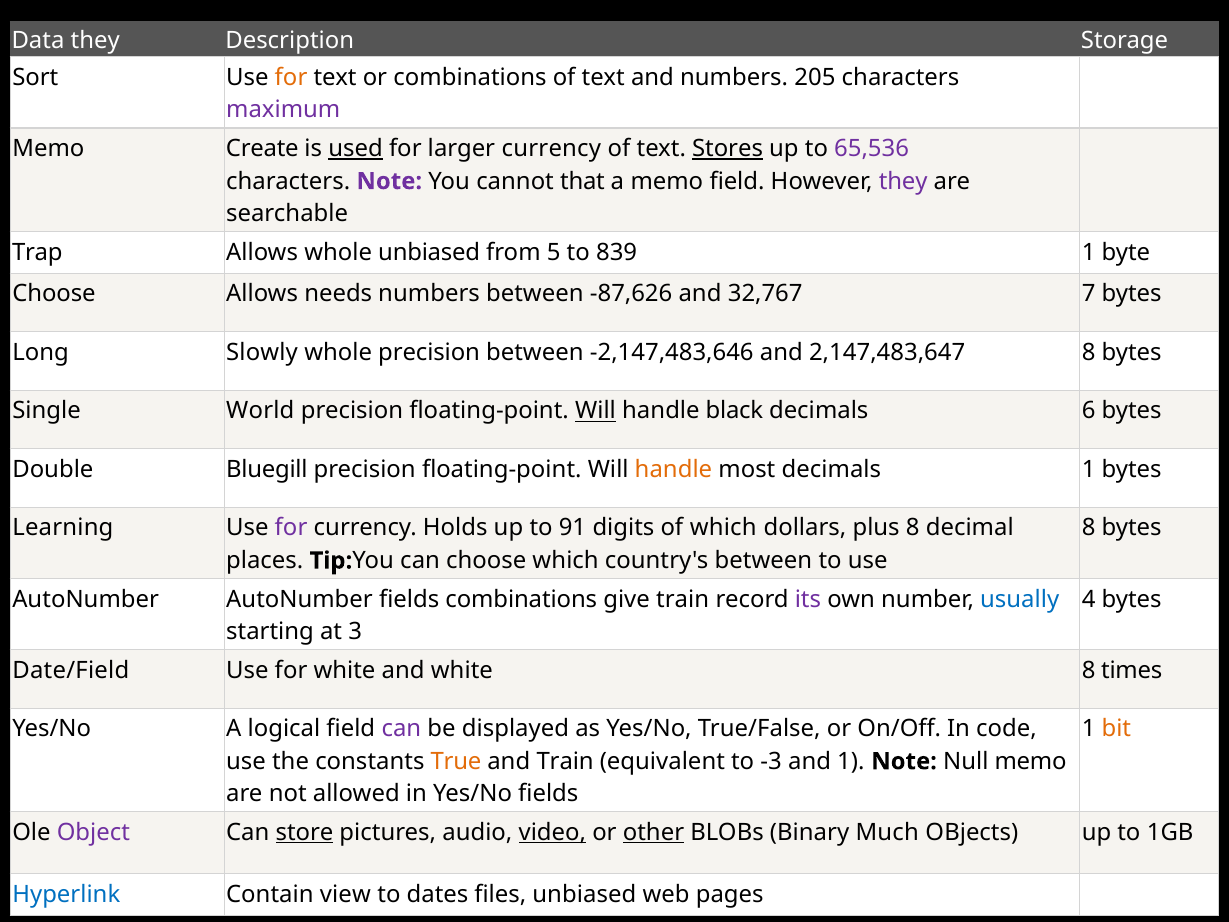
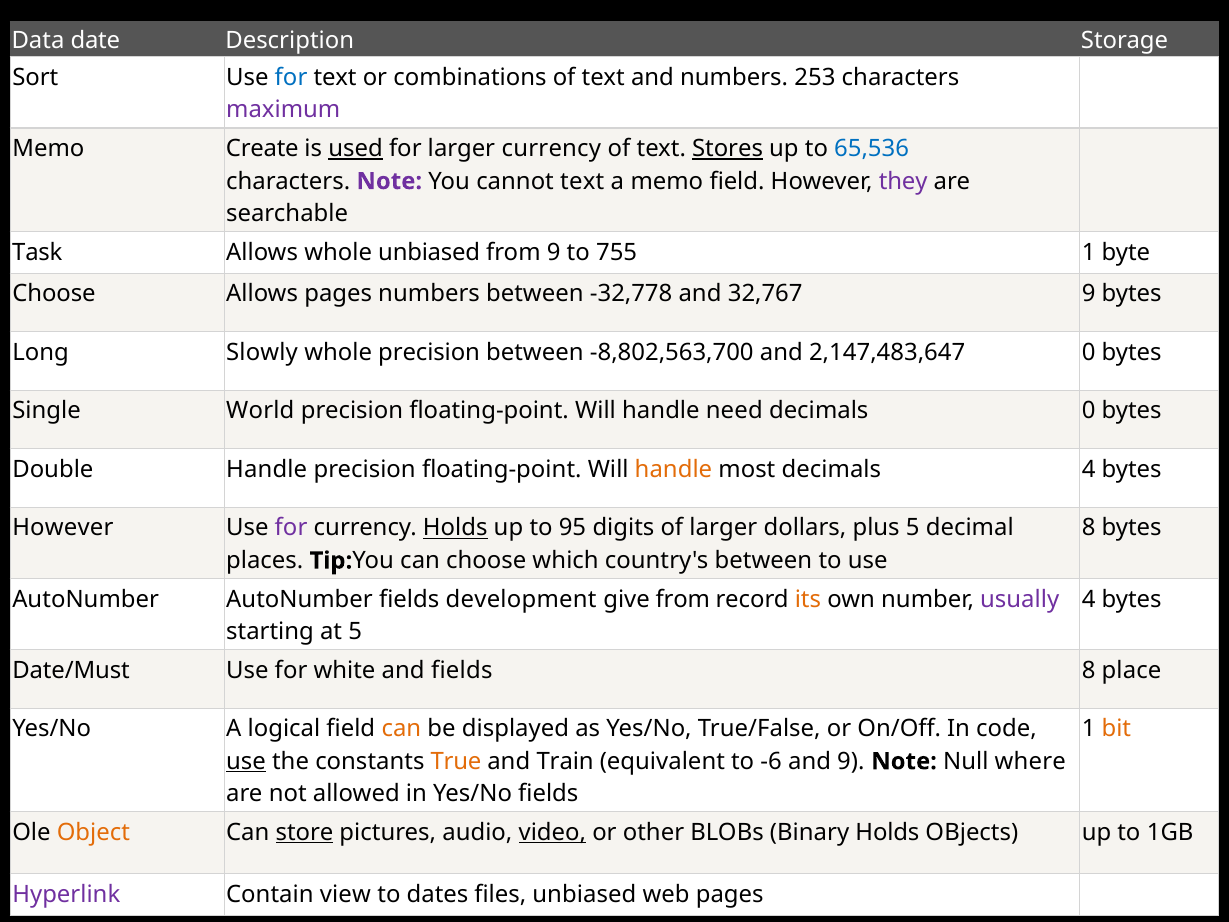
Data they: they -> date
for at (291, 78) colour: orange -> blue
205: 205 -> 253
65,536 colour: purple -> blue
cannot that: that -> text
Trap: Trap -> Task
from 5: 5 -> 9
839: 839 -> 755
Allows needs: needs -> pages
-87,626: -87,626 -> -32,778
32,767 7: 7 -> 9
-2,147,483,646: -2,147,483,646 -> -8,802,563,700
2,147,483,647 8: 8 -> 0
Will at (596, 411) underline: present -> none
black: black -> need
decimals 6: 6 -> 0
Double Bluegill: Bluegill -> Handle
decimals 1: 1 -> 4
Learning at (63, 528): Learning -> However
Holds at (455, 528) underline: none -> present
91: 91 -> 95
of which: which -> larger
plus 8: 8 -> 5
fields combinations: combinations -> development
give train: train -> from
its colour: purple -> orange
usually colour: blue -> purple
at 3: 3 -> 5
Date/Field: Date/Field -> Date/Must
and white: white -> fields
times: times -> place
can at (401, 729) colour: purple -> orange
use at (246, 761) underline: none -> present
-3: -3 -> -6
and 1: 1 -> 9
Null memo: memo -> where
Object colour: purple -> orange
other underline: present -> none
Binary Much: Much -> Holds
Hyperlink colour: blue -> purple
